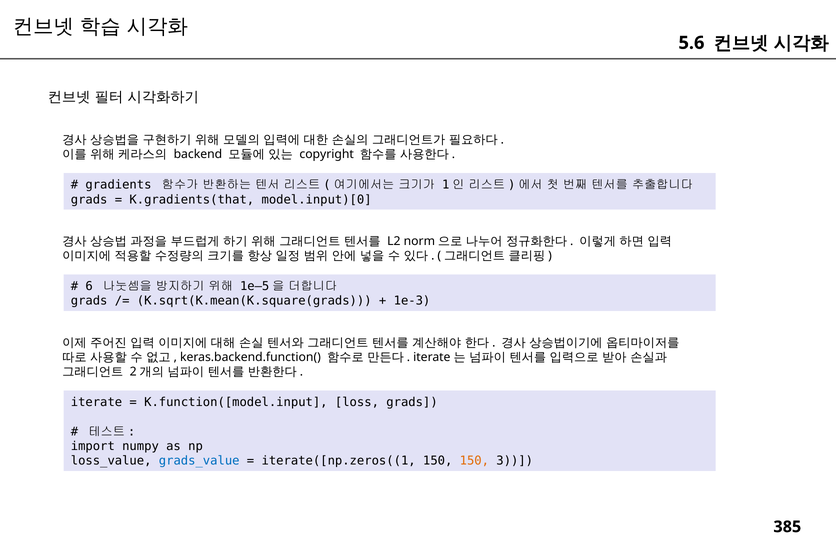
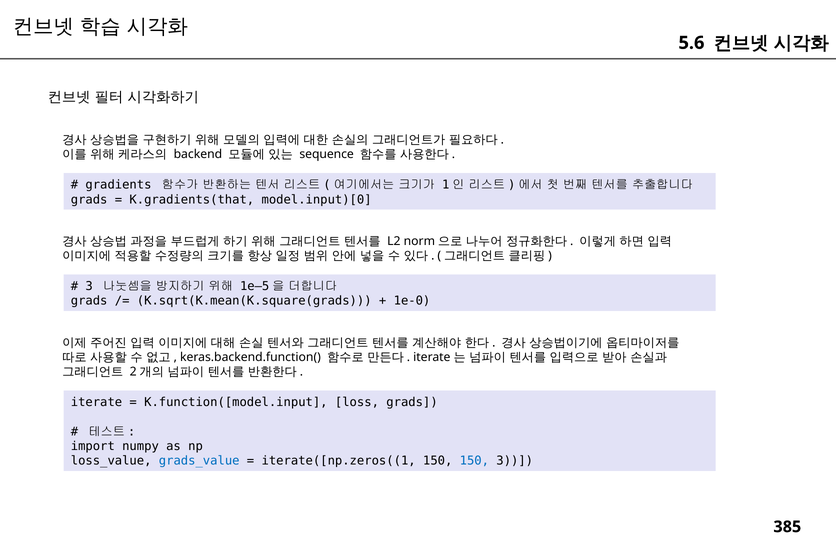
copyright: copyright -> sequence
6 at (89, 286): 6 -> 3
1e-3: 1e-3 -> 1e-0
150 at (474, 461) colour: orange -> blue
